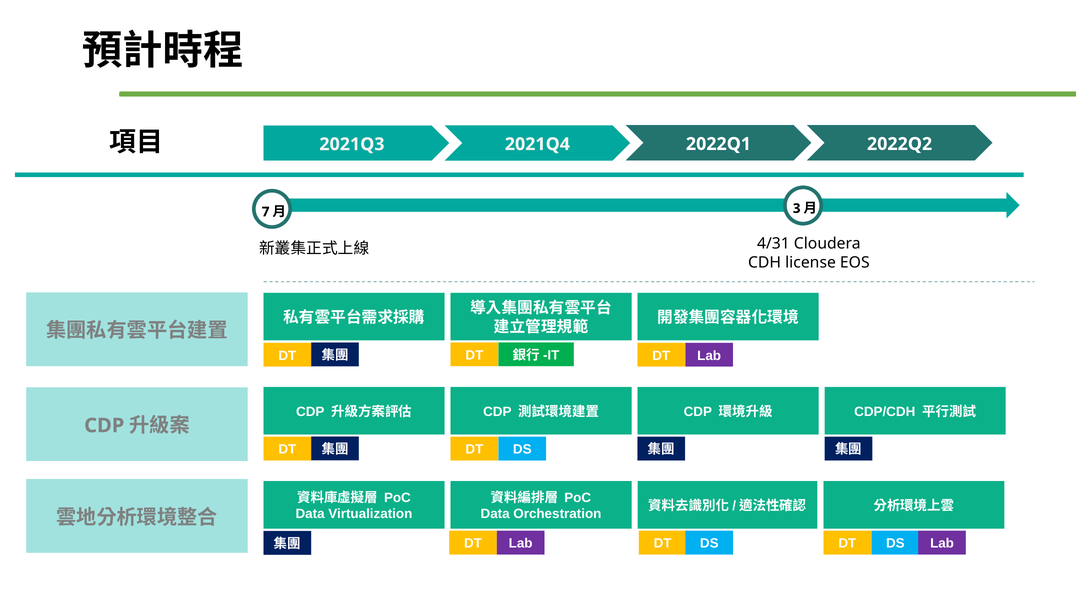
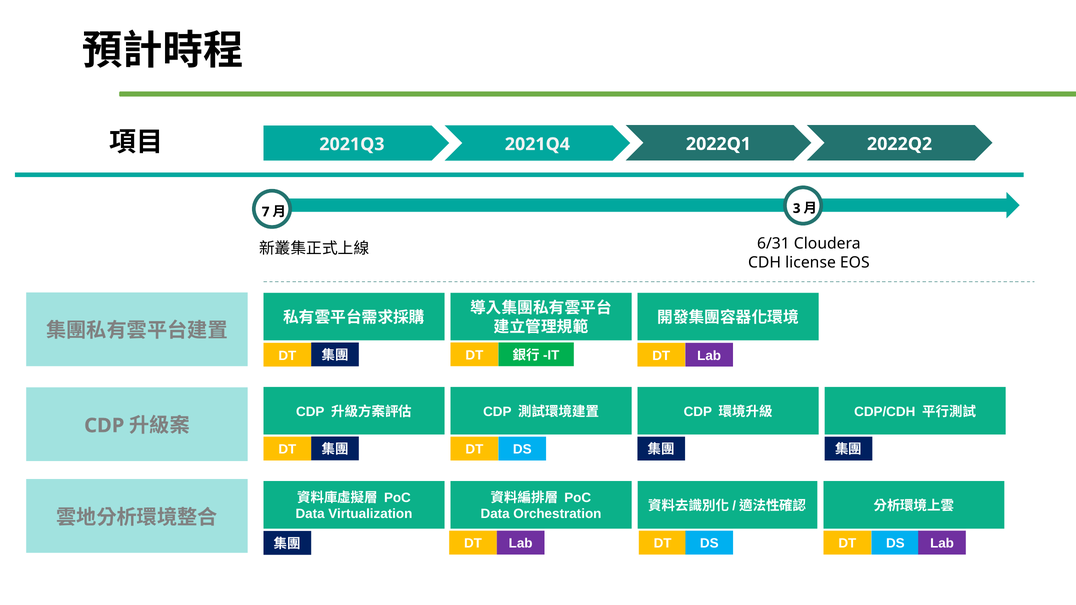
4/31: 4/31 -> 6/31
